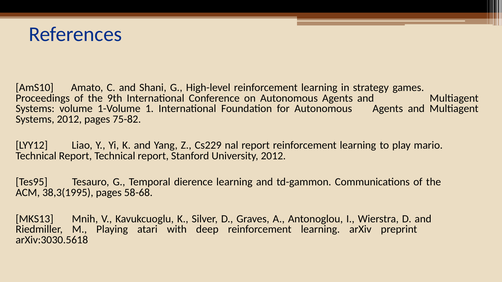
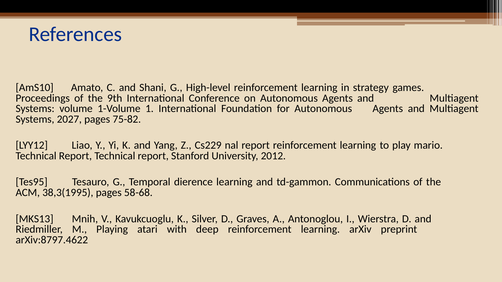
Systems 2012: 2012 -> 2027
arXiv:3030.5618: arXiv:3030.5618 -> arXiv:8797.4622
